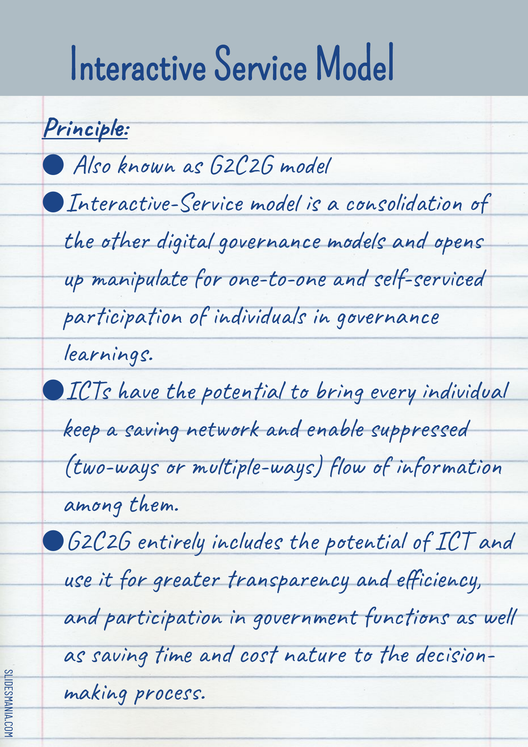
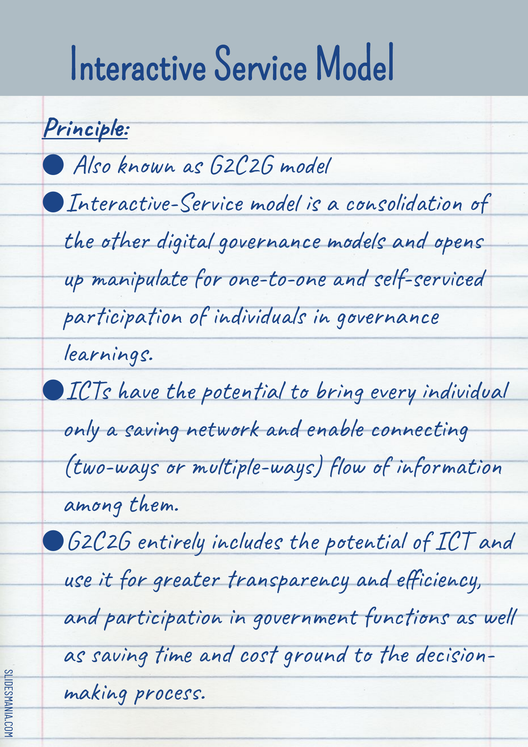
keep: keep -> only
suppressed: suppressed -> connecting
nature: nature -> ground
